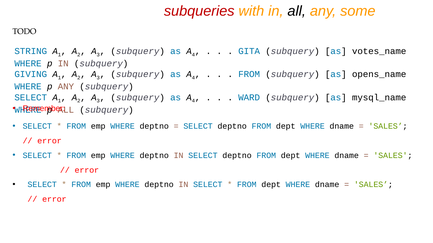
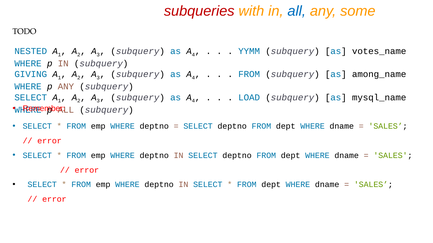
all at (297, 11) colour: black -> blue
STRING: STRING -> NESTED
GITA: GITA -> YYMM
opens_name: opens_name -> among_name
WARD: WARD -> LOAD
